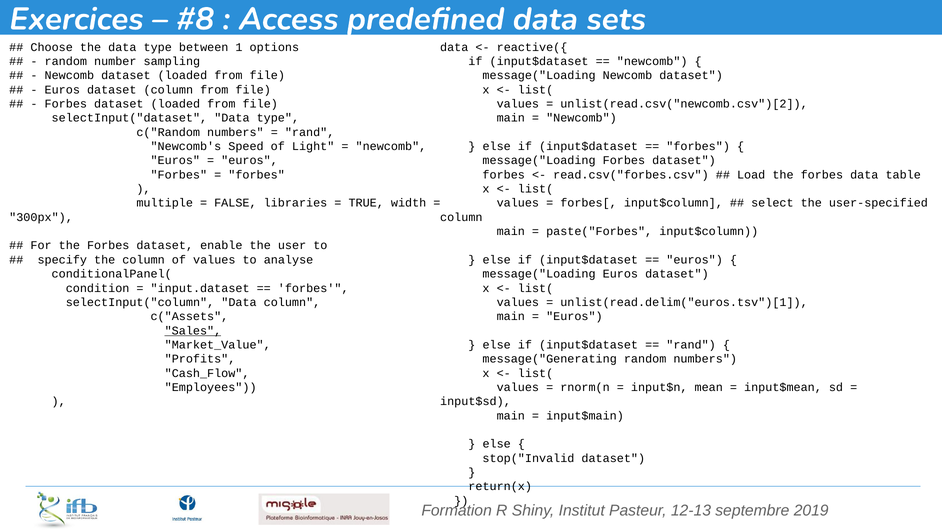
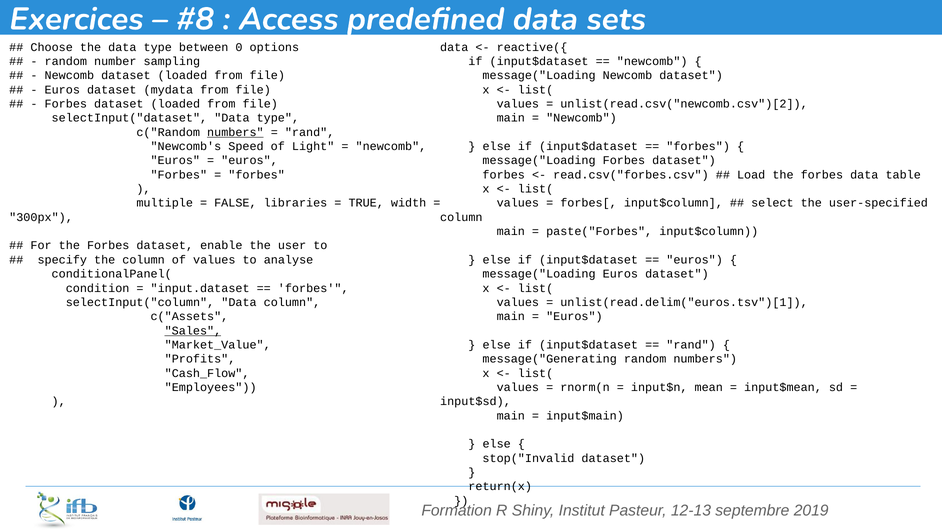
1: 1 -> 0
dataset column: column -> mydata
numbers at (235, 132) underline: none -> present
